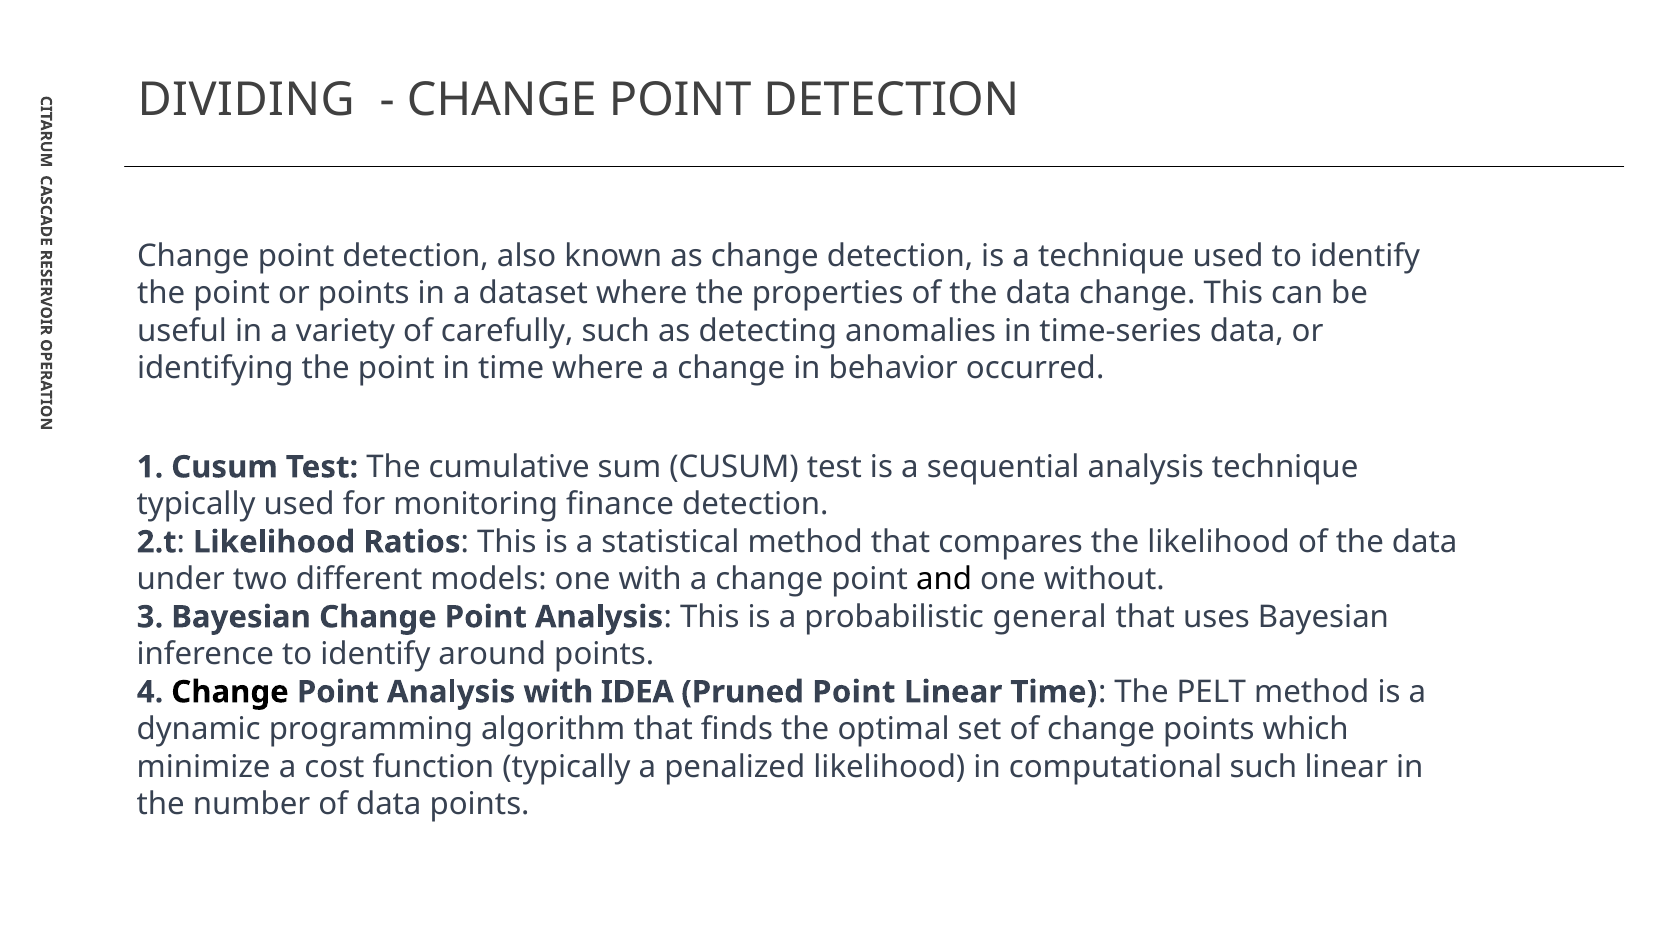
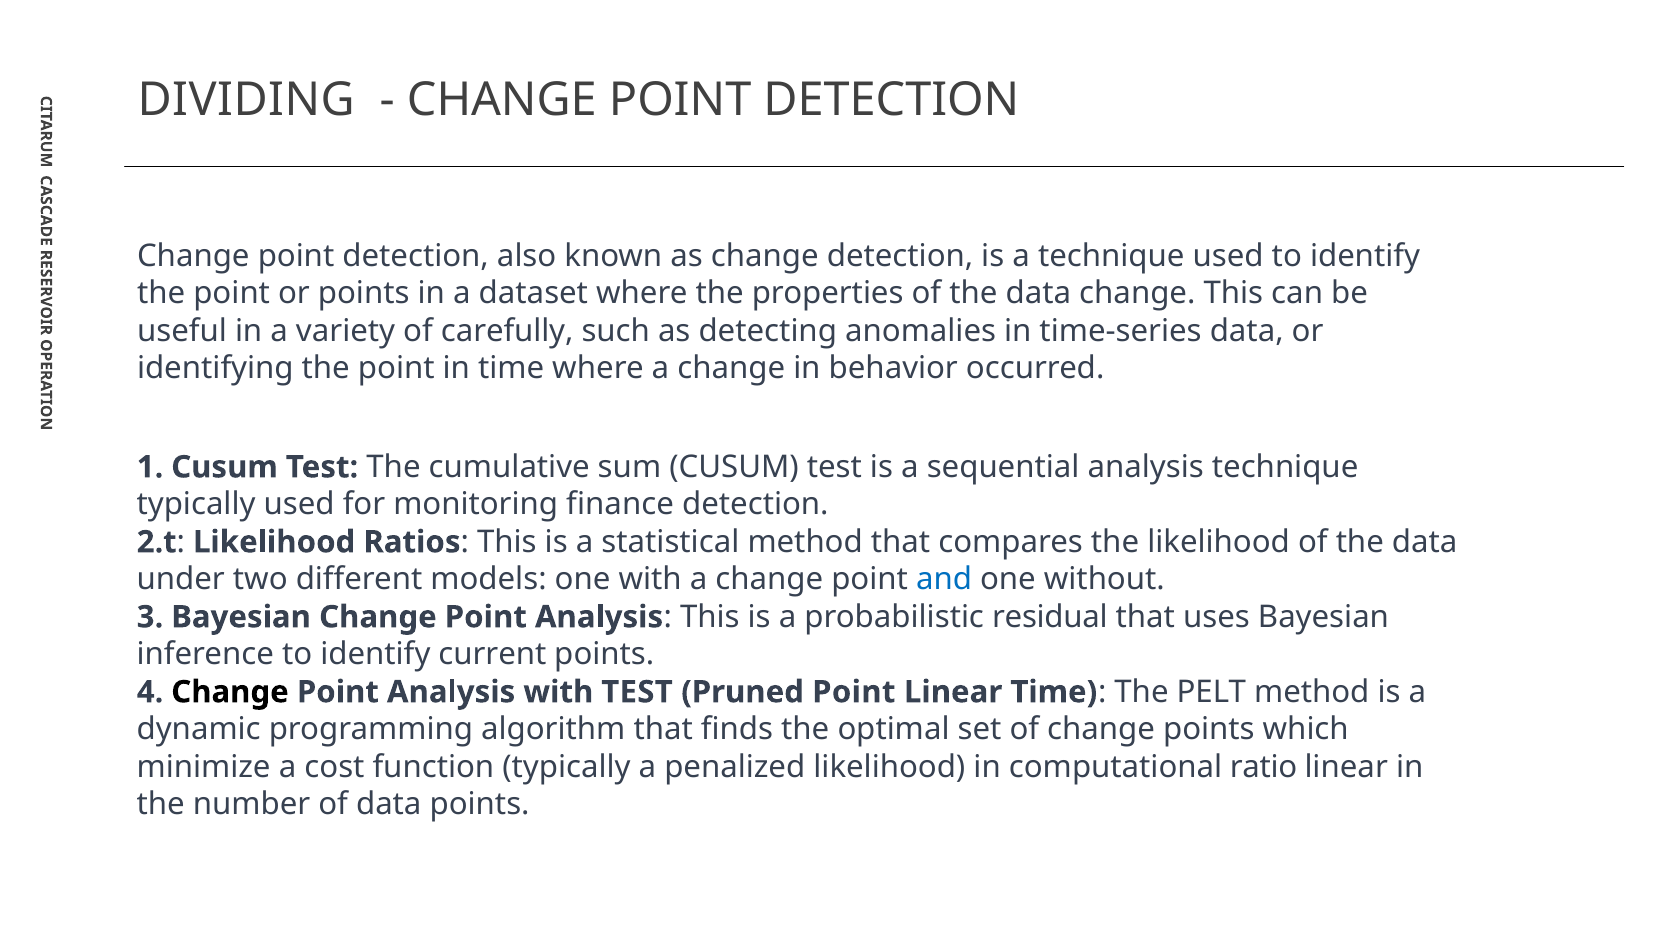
and colour: black -> blue
general: general -> residual
around: around -> current
with IDEA: IDEA -> TEST
computational such: such -> ratio
